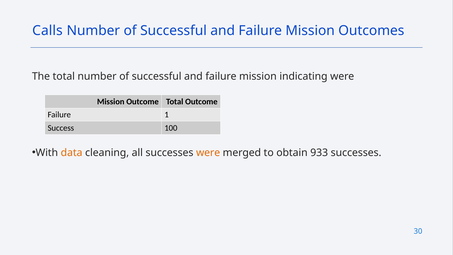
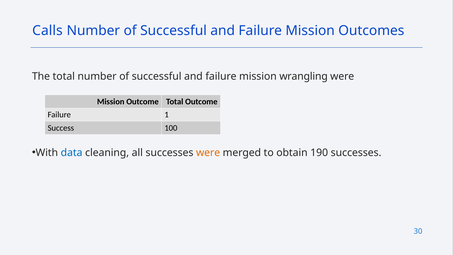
indicating: indicating -> wrangling
data colour: orange -> blue
933: 933 -> 190
